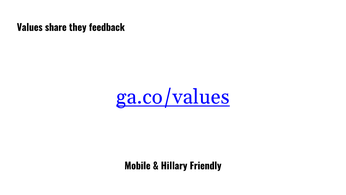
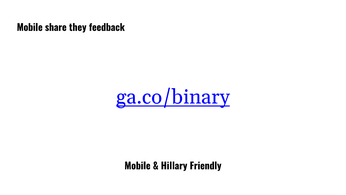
Values at (30, 28): Values -> Mobile
ga.co/values: ga.co/values -> ga.co/binary
